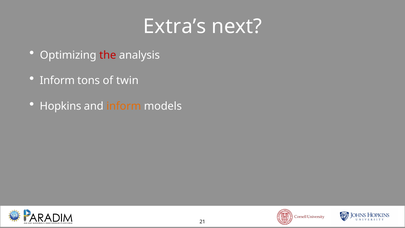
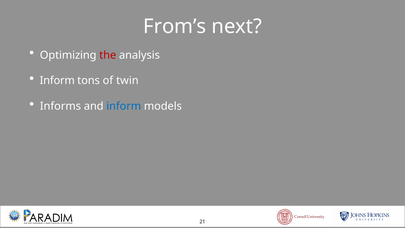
Extra’s: Extra’s -> From’s
Hopkins: Hopkins -> Informs
inform at (124, 106) colour: orange -> blue
